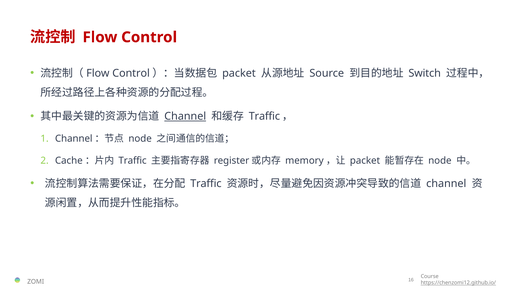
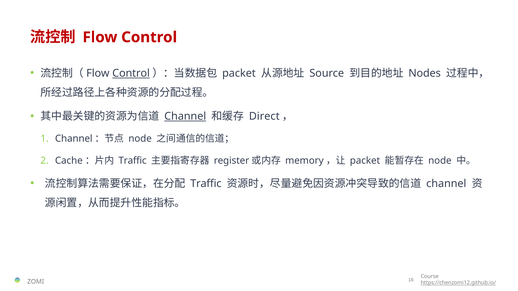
Control at (131, 73) underline: none -> present
Switch: Switch -> Nodes
Traffic at (264, 117): Traffic -> Direct
